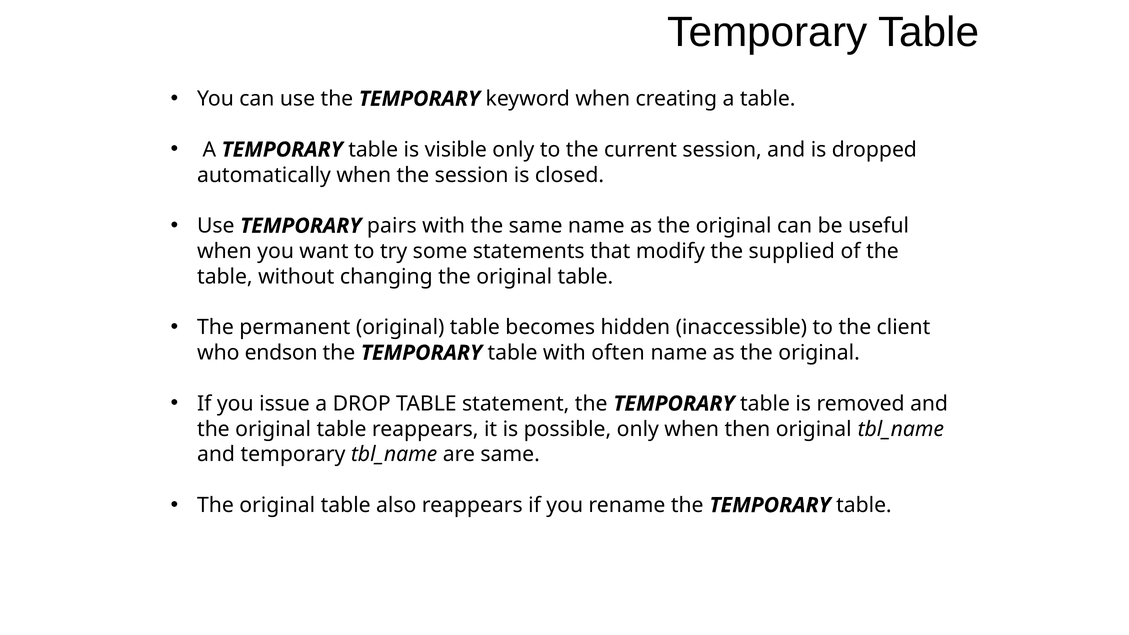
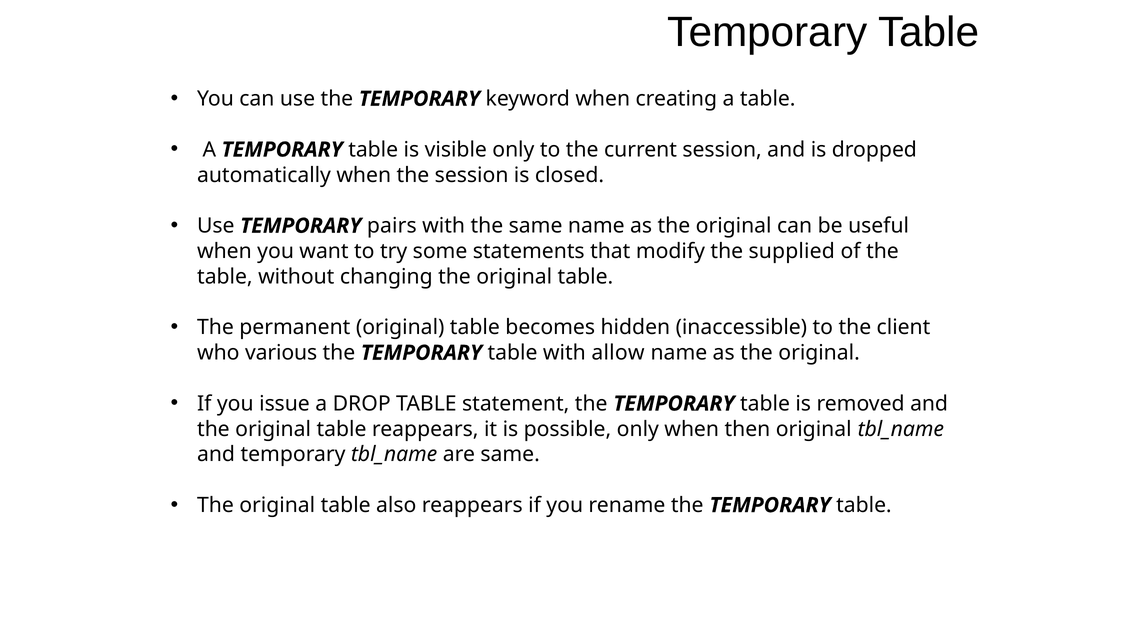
endson: endson -> various
often: often -> allow
